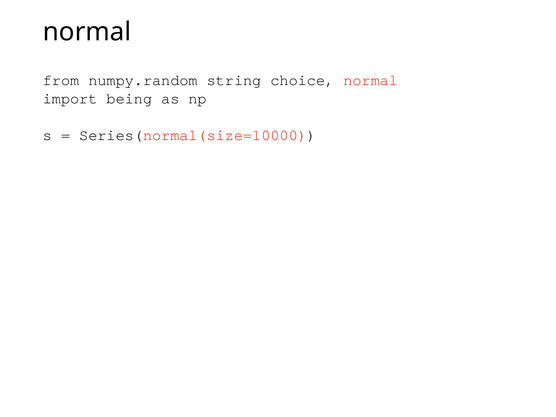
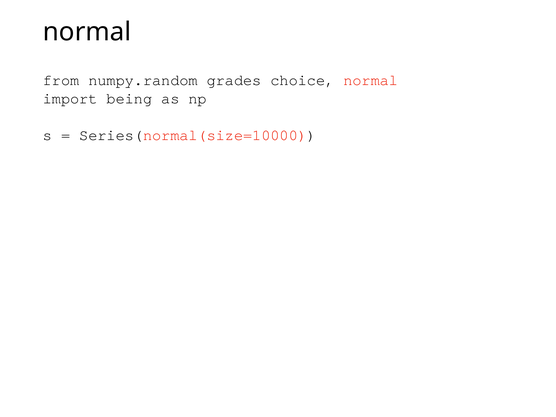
string: string -> grades
